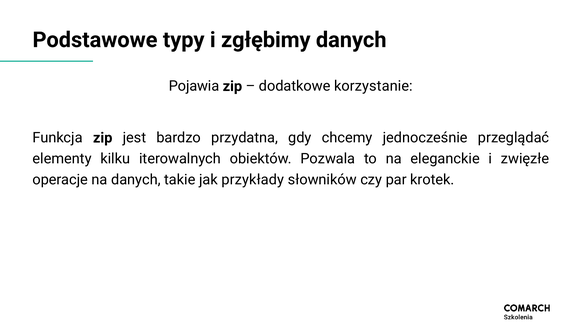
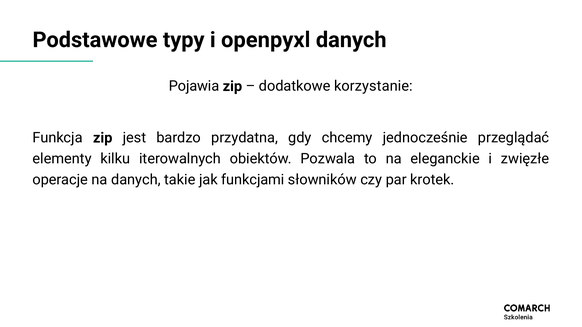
zgłębimy: zgłębimy -> openpyxl
przykłady: przykłady -> funkcjami
